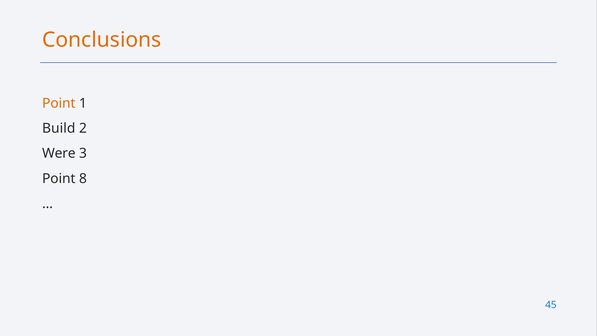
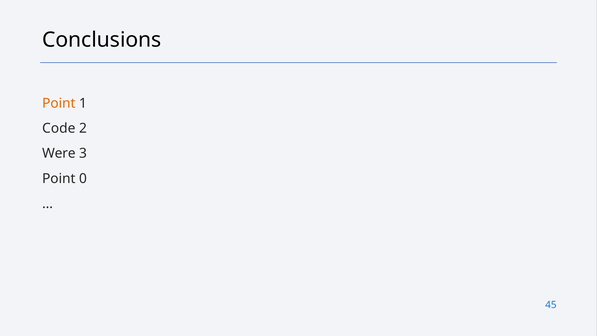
Conclusions colour: orange -> black
Build: Build -> Code
8: 8 -> 0
